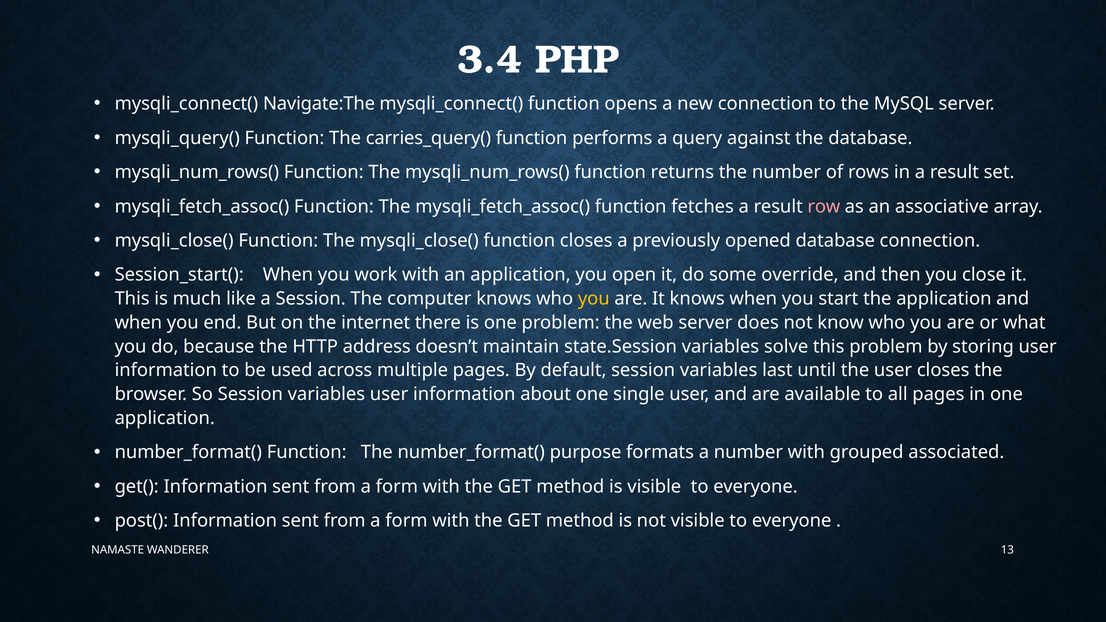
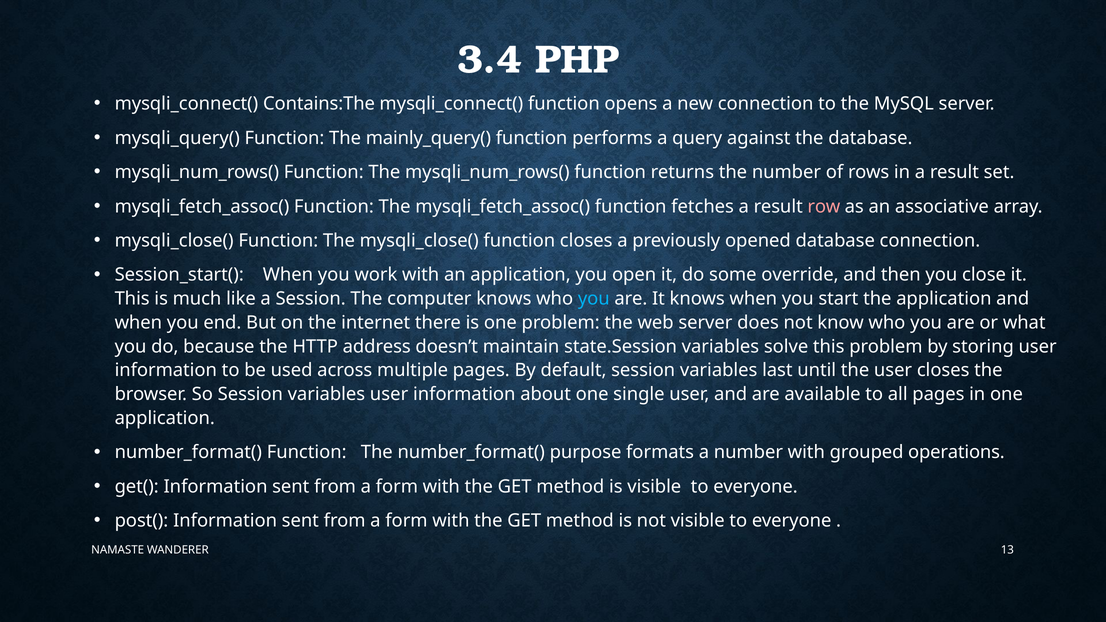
Navigate:The: Navigate:The -> Contains:The
carries_query(: carries_query( -> mainly_query(
you at (594, 299) colour: yellow -> light blue
associated: associated -> operations
